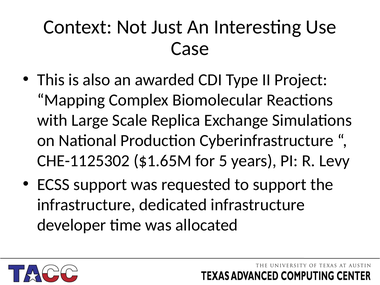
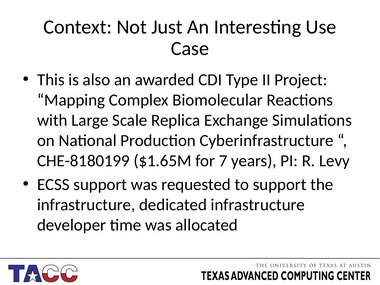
CHE-1125302: CHE-1125302 -> CHE-8180199
5: 5 -> 7
